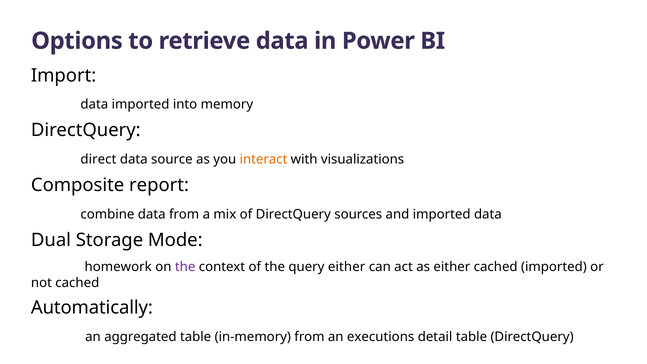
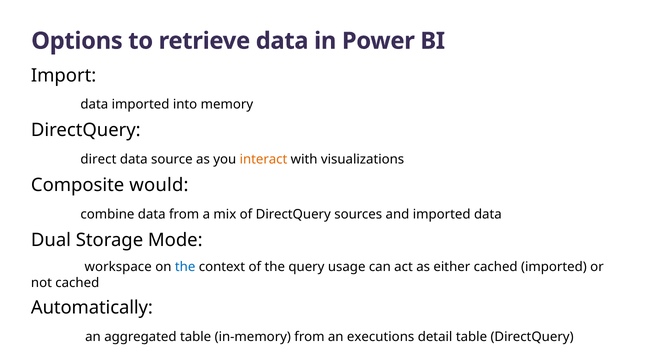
report: report -> would
homework: homework -> workspace
the at (185, 267) colour: purple -> blue
query either: either -> usage
